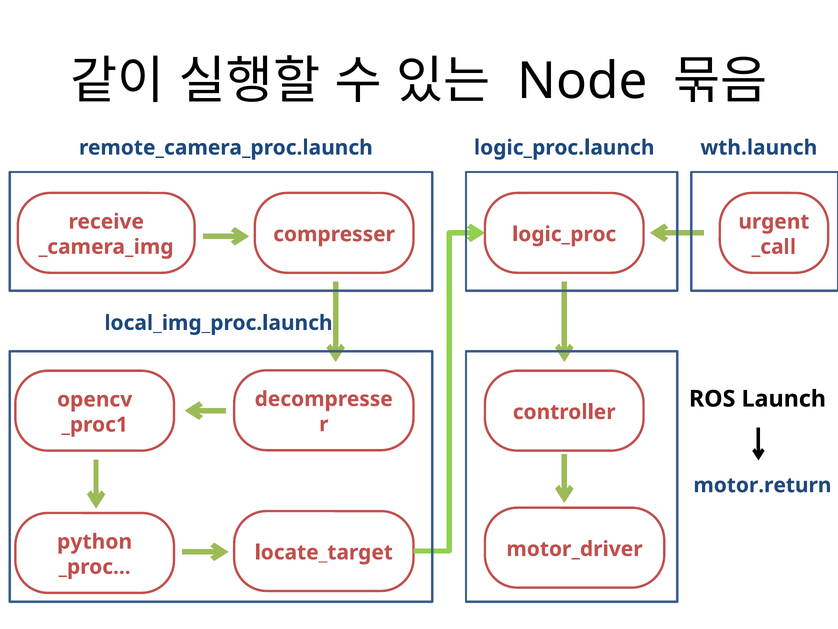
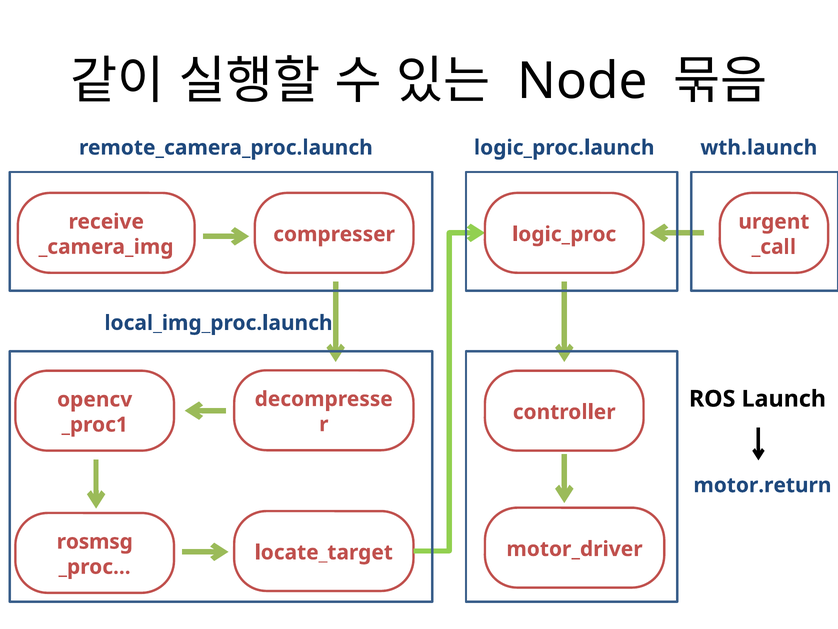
python: python -> rosmsg
